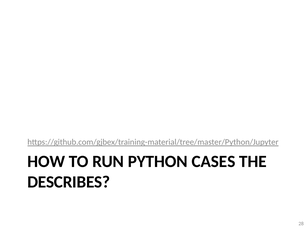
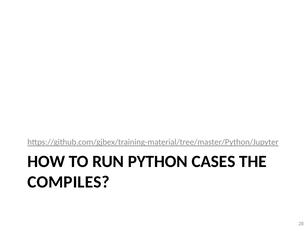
DESCRIBES: DESCRIBES -> COMPILES
